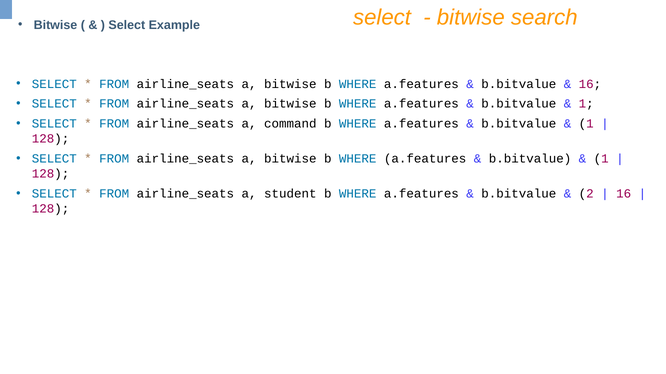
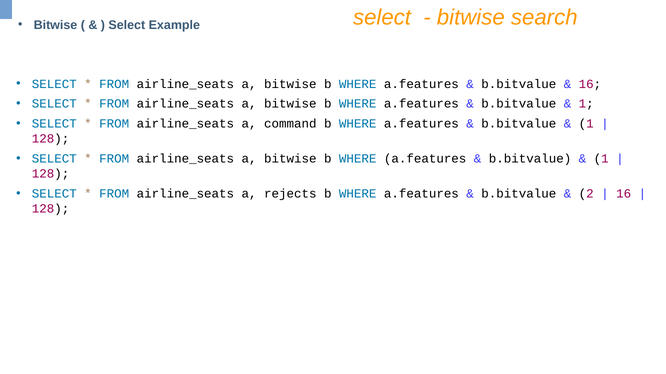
student: student -> rejects
